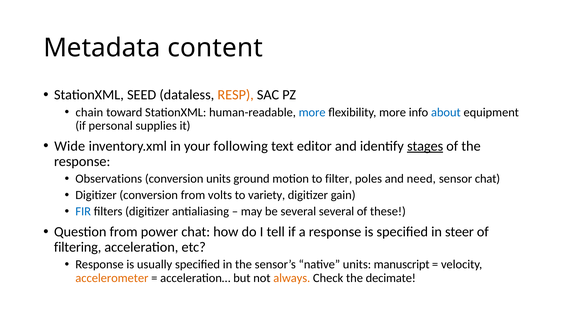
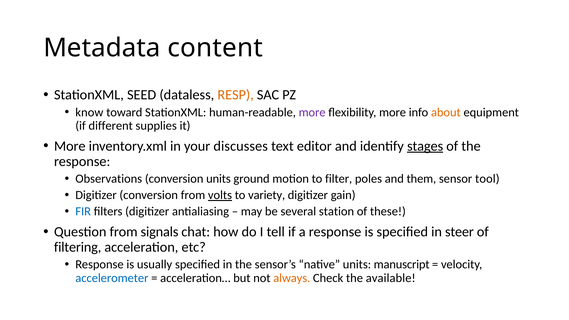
chain: chain -> know
more at (312, 112) colour: blue -> purple
about colour: blue -> orange
personal: personal -> different
Wide at (70, 146): Wide -> More
following: following -> discusses
need: need -> them
sensor chat: chat -> tool
volts underline: none -> present
several several: several -> station
power: power -> signals
accelerometer colour: orange -> blue
decimate: decimate -> available
